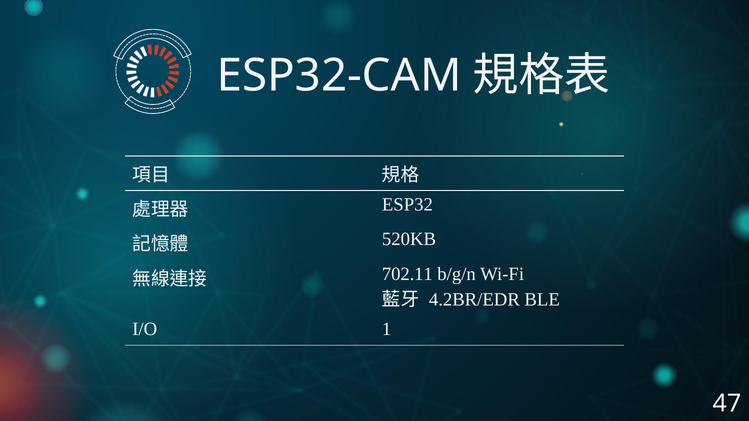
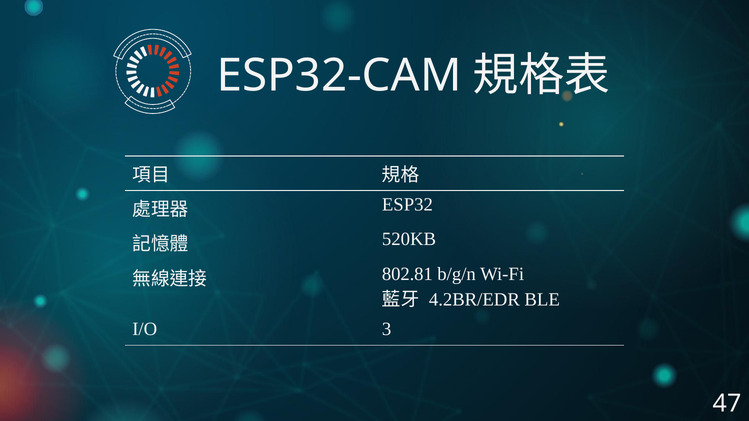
702.11: 702.11 -> 802.81
1: 1 -> 3
